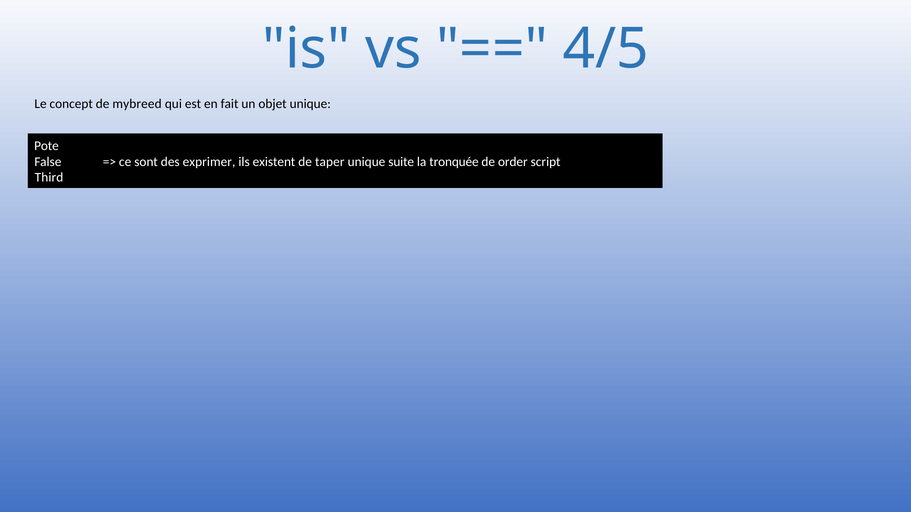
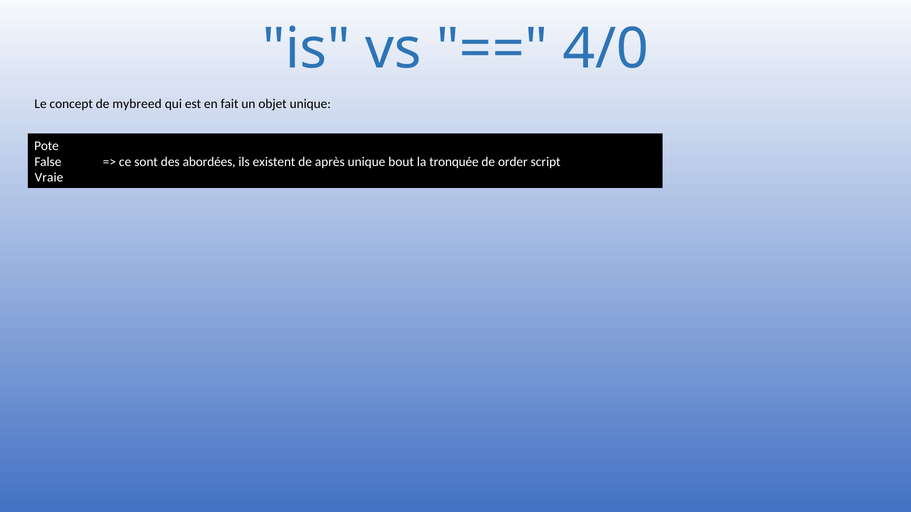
4/5: 4/5 -> 4/0
exprimer: exprimer -> abordées
taper: taper -> après
suite: suite -> bout
Third: Third -> Vraie
